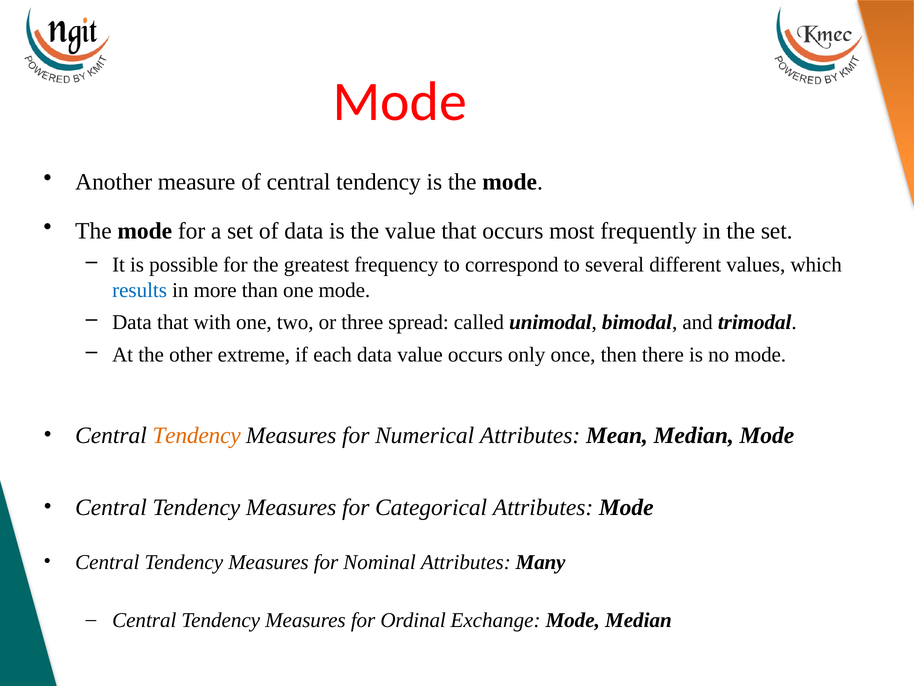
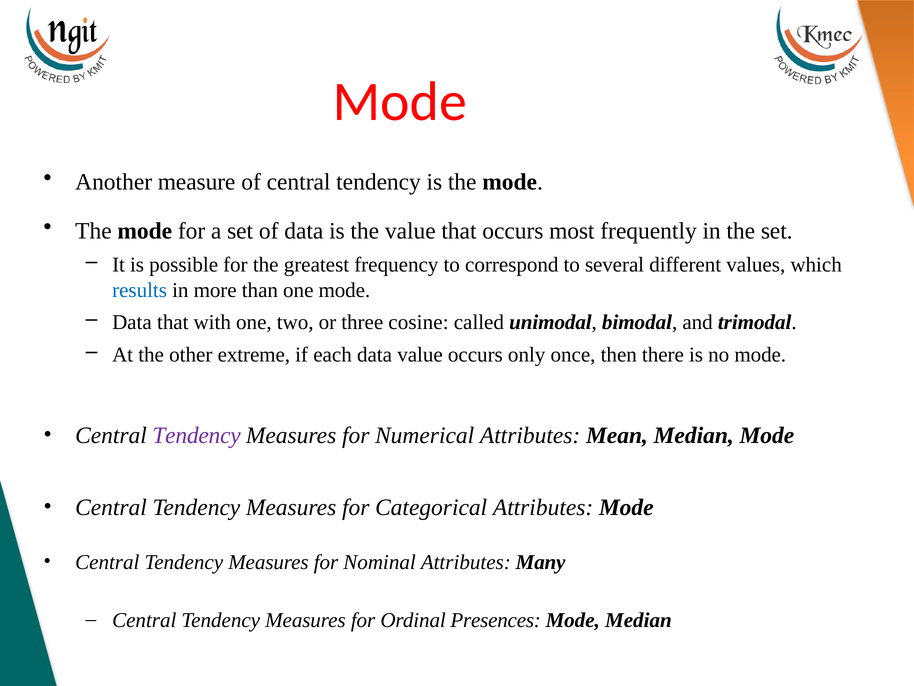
spread: spread -> cosine
Tendency at (197, 435) colour: orange -> purple
Exchange: Exchange -> Presences
